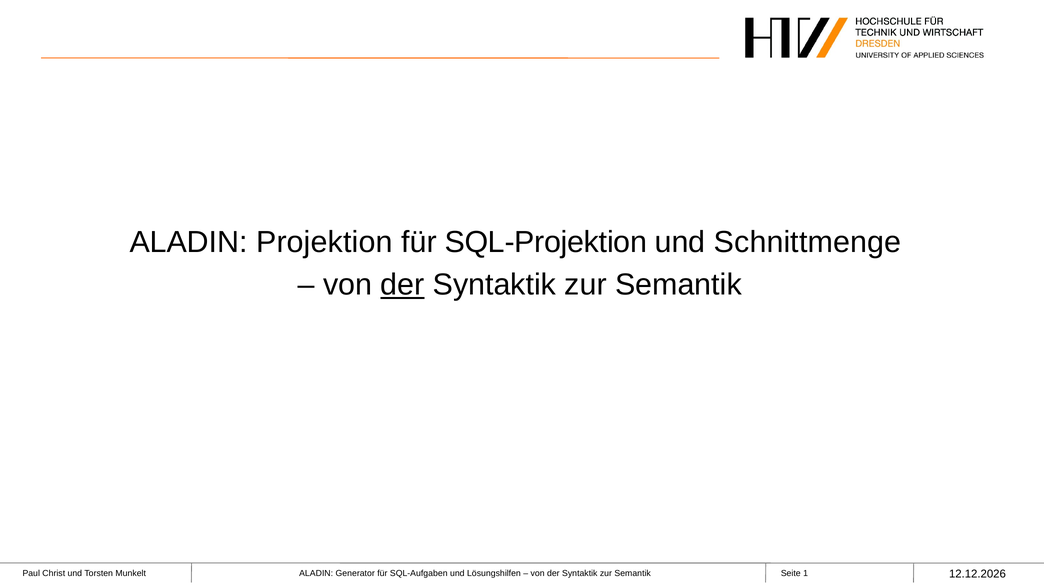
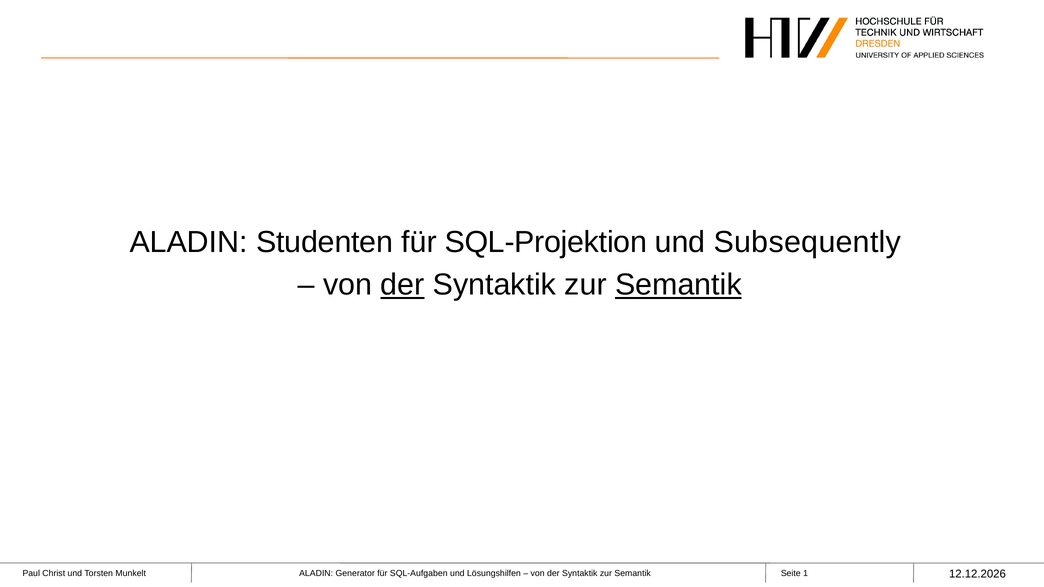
Projektion: Projektion -> Studenten
Schnittmenge: Schnittmenge -> Subsequently
Semantik at (678, 285) underline: none -> present
